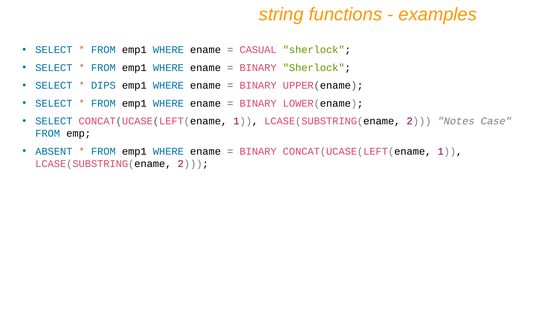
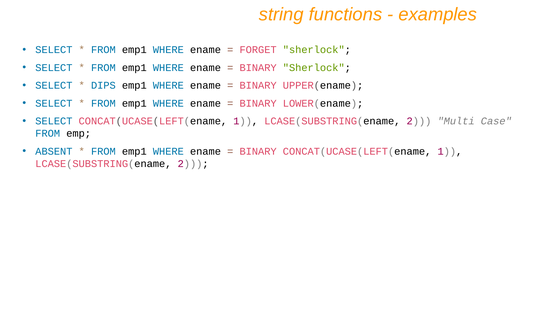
CASUAL: CASUAL -> FORGET
Notes: Notes -> Multi
